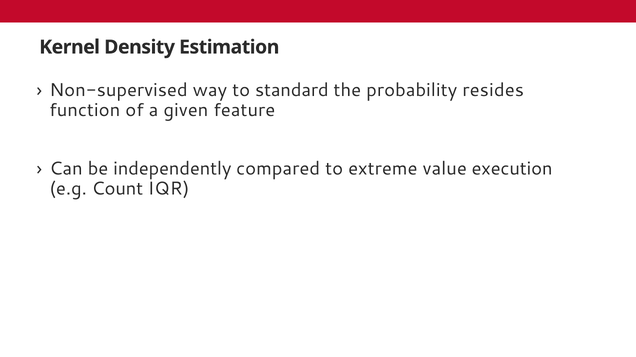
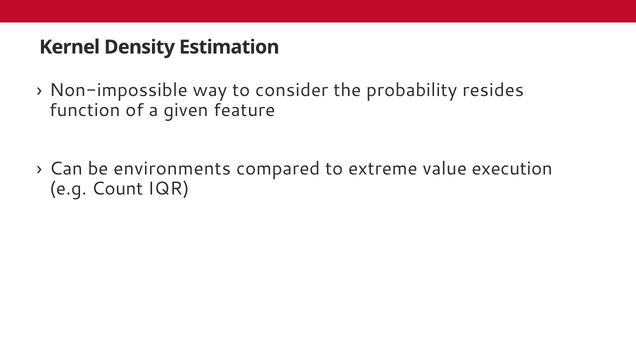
Non-supervised: Non-supervised -> Non-impossible
standard: standard -> consider
independently: independently -> environments
